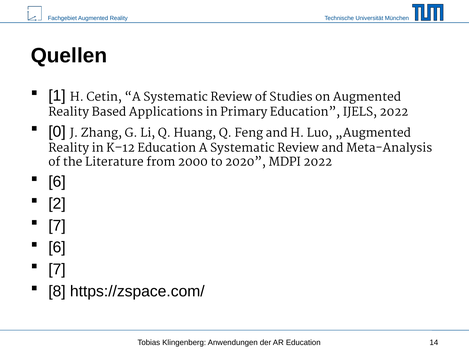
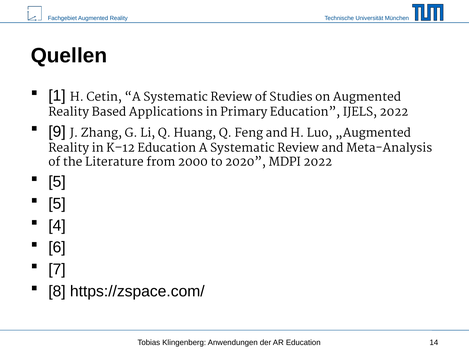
0: 0 -> 9
6 at (57, 182): 6 -> 5
2 at (57, 204): 2 -> 5
7 at (57, 225): 7 -> 4
